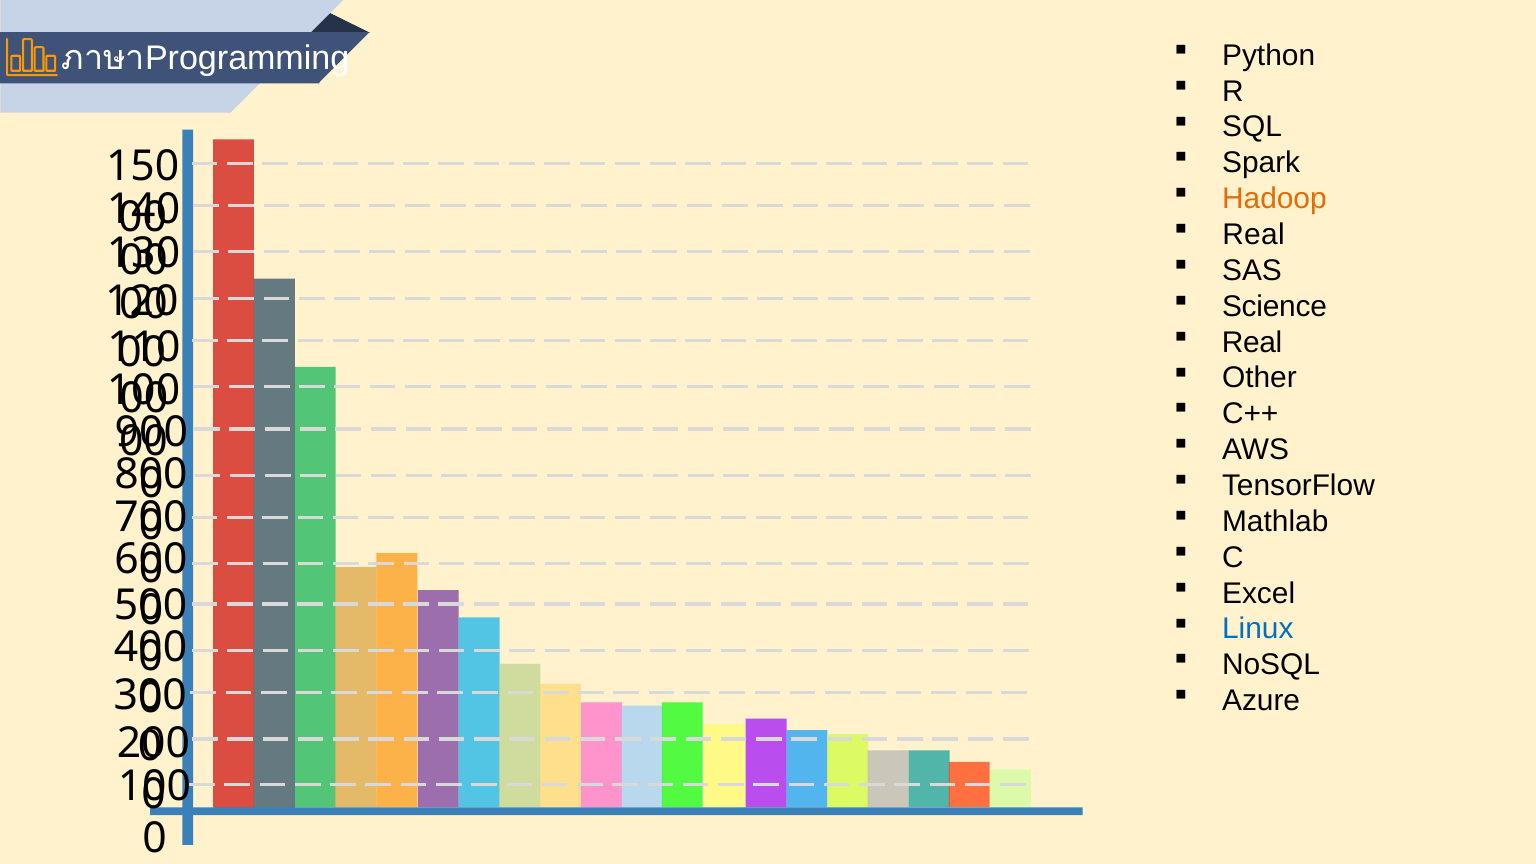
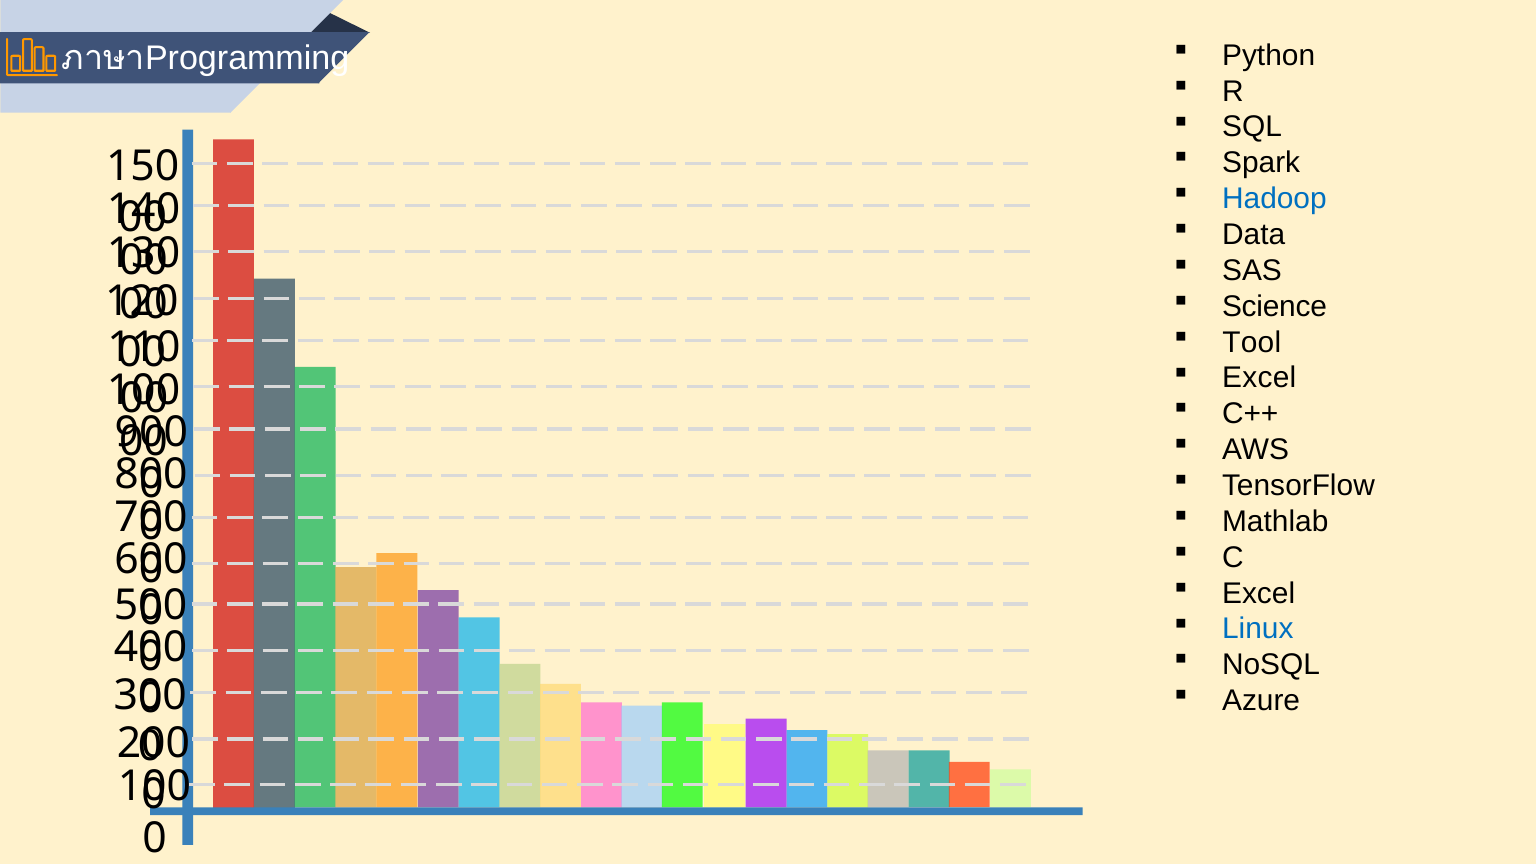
Hadoop colour: orange -> blue
Real at (1254, 235): Real -> Data
Real at (1252, 342): Real -> Tool
Other at (1259, 378): Other -> Excel
